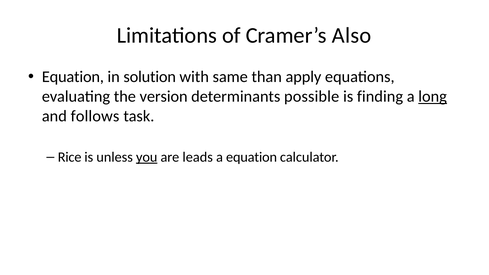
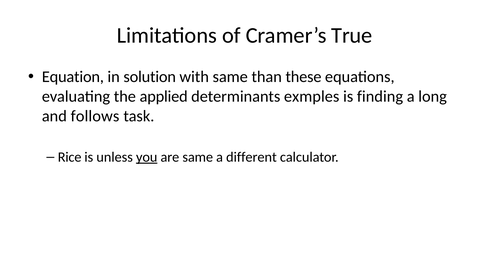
Also: Also -> True
apply: apply -> these
version: version -> applied
possible: possible -> exmples
long underline: present -> none
are leads: leads -> same
a equation: equation -> different
